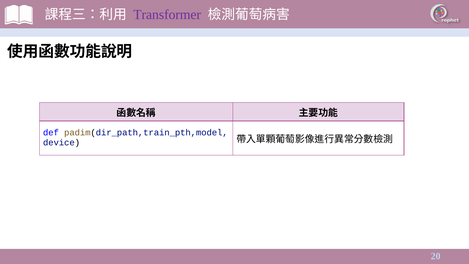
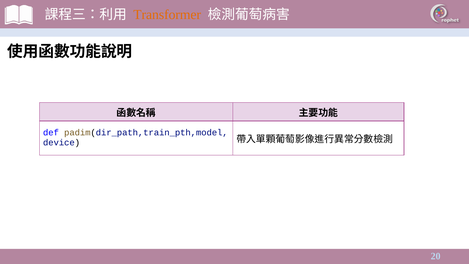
Transformer colour: purple -> orange
